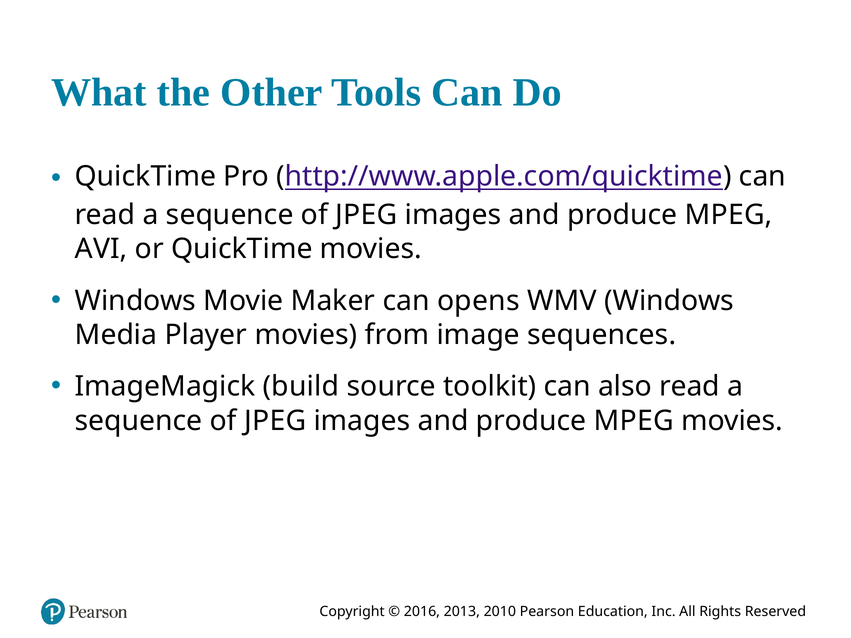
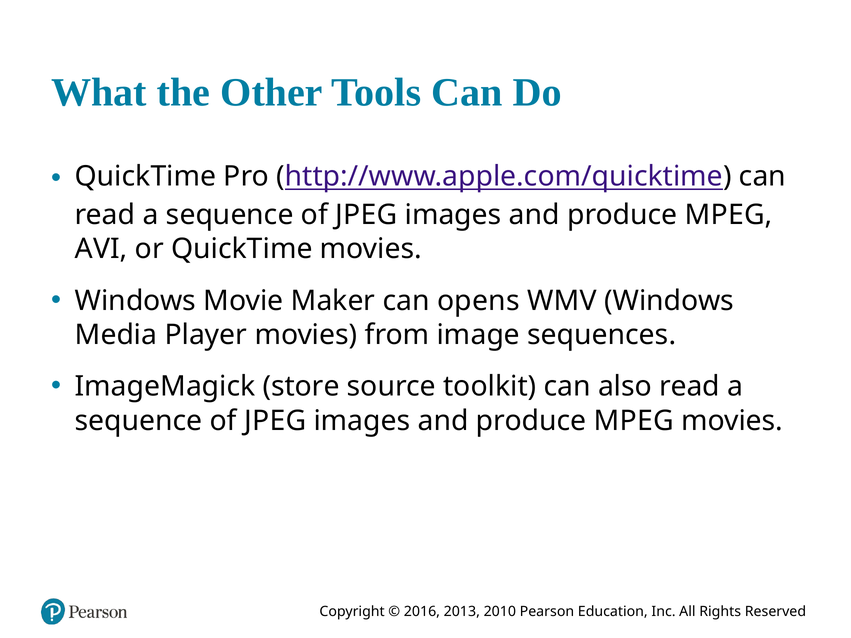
build: build -> store
